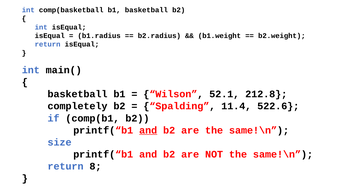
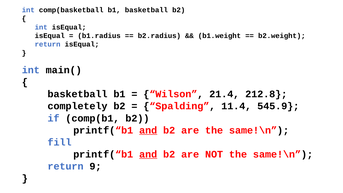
52.1: 52.1 -> 21.4
522.6: 522.6 -> 545.9
size: size -> fill
and at (148, 154) underline: none -> present
8: 8 -> 9
